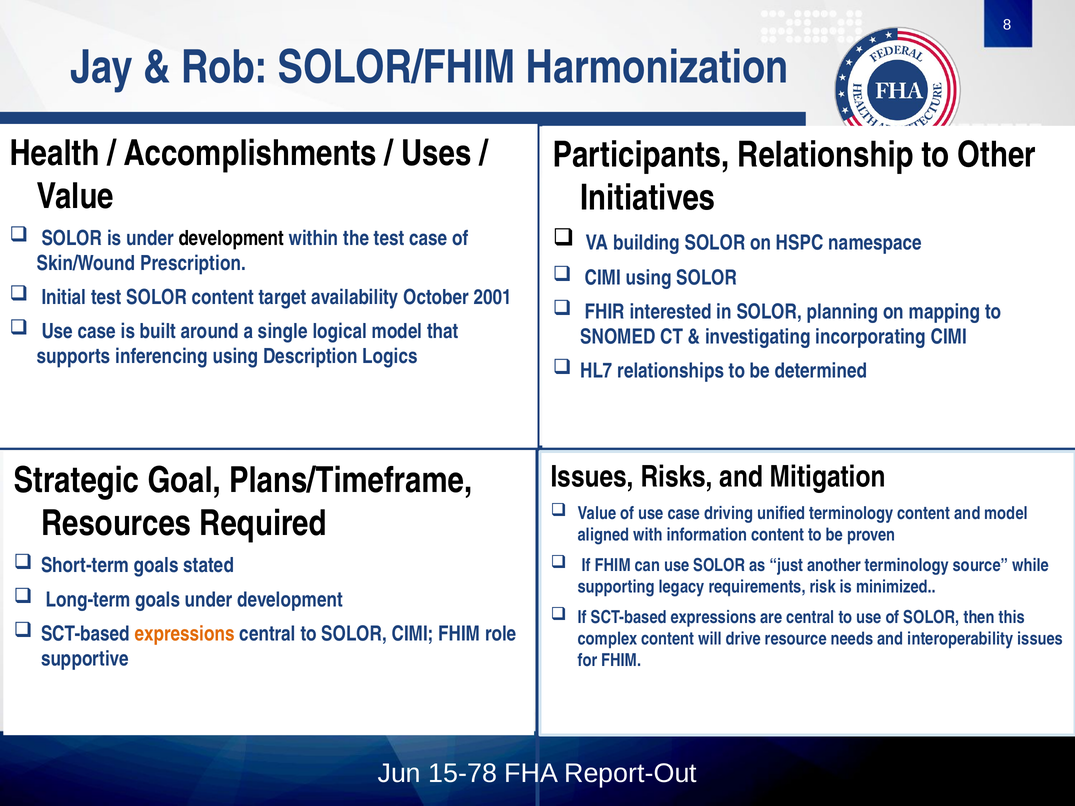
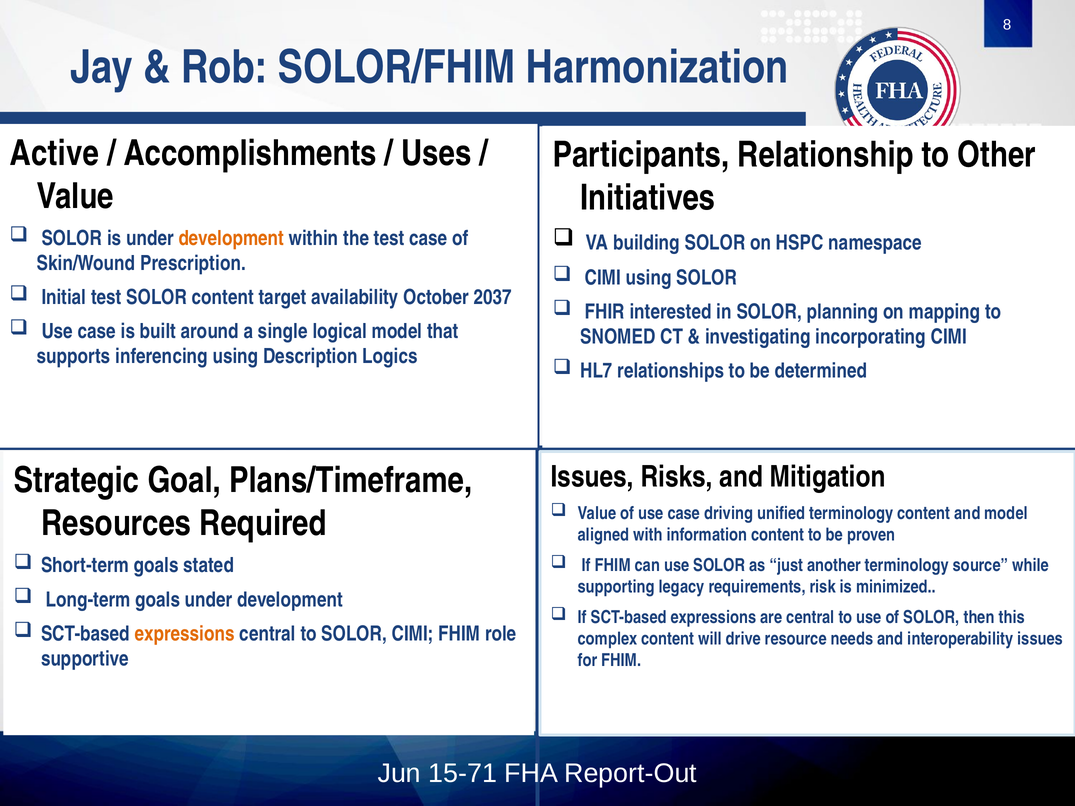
Health: Health -> Active
development at (231, 238) colour: black -> orange
2001: 2001 -> 2037
15-78: 15-78 -> 15-71
